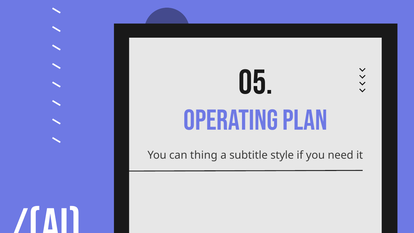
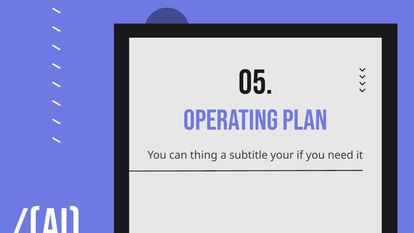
style: style -> your
